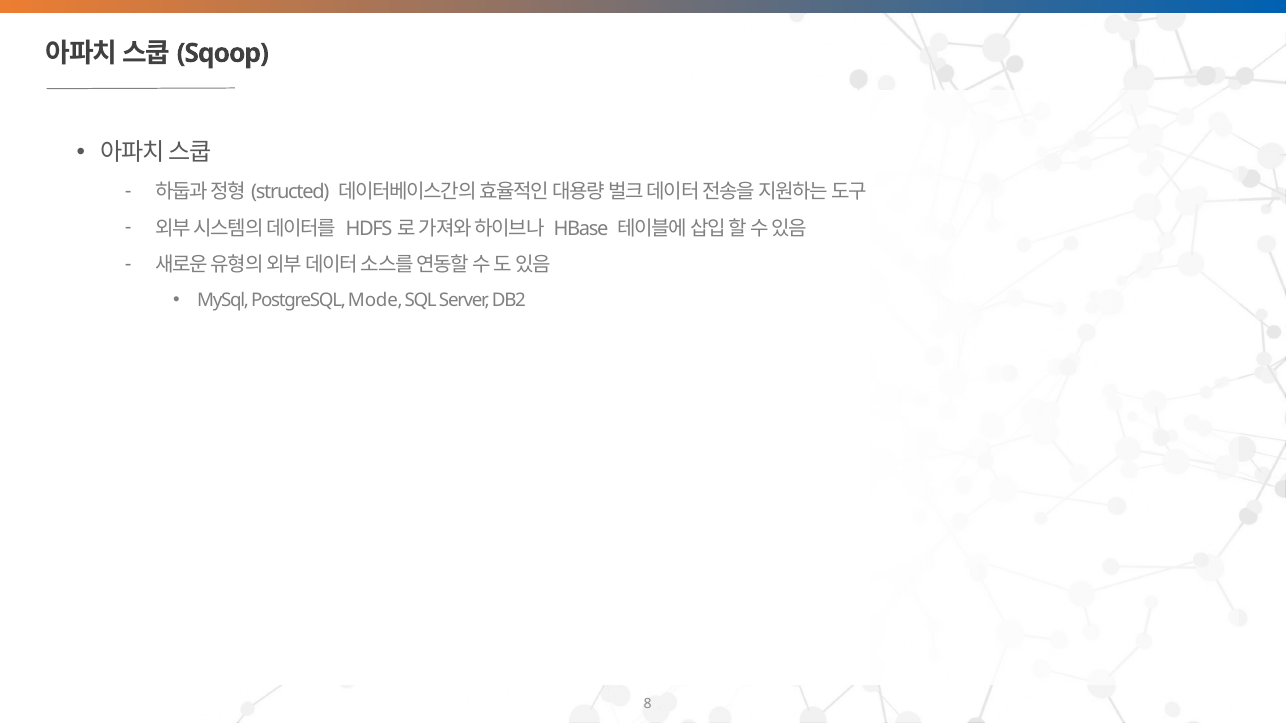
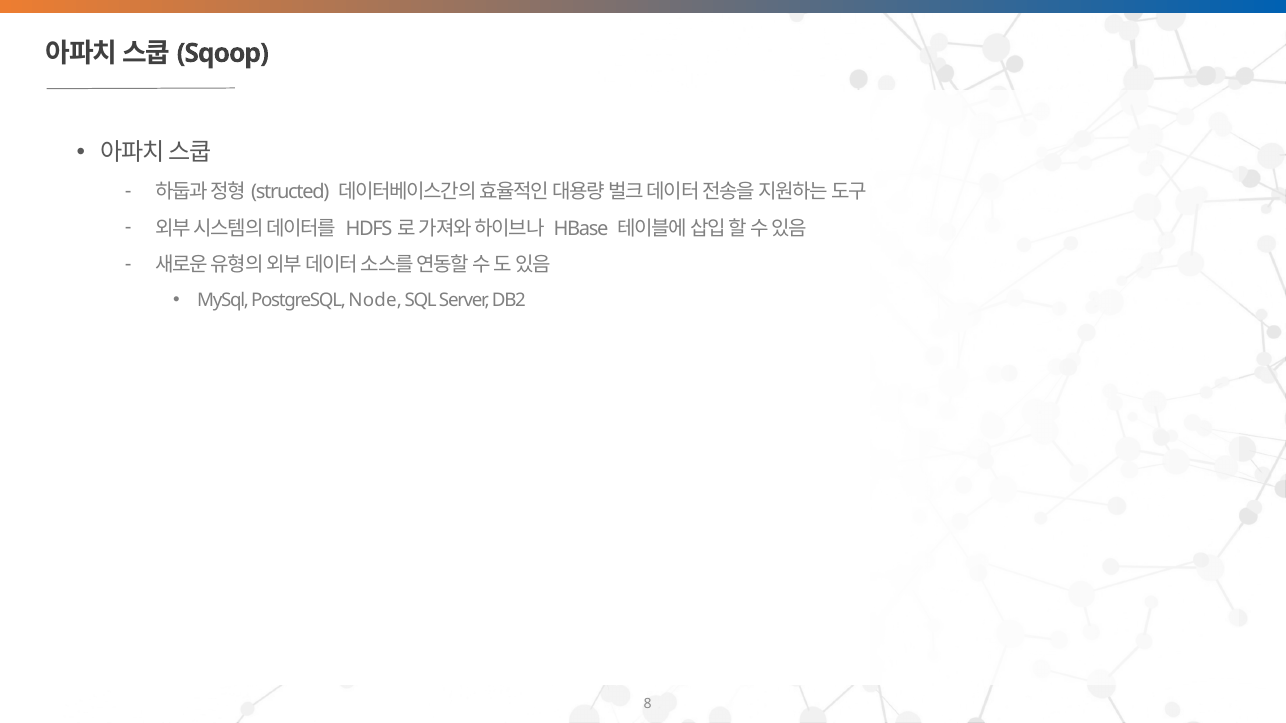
Mode: Mode -> Node
